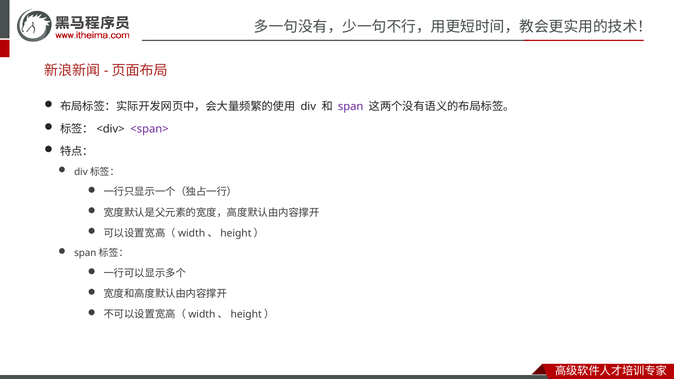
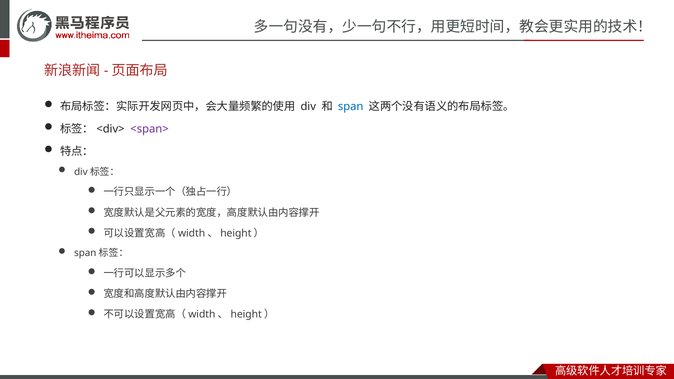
span colour: purple -> blue
